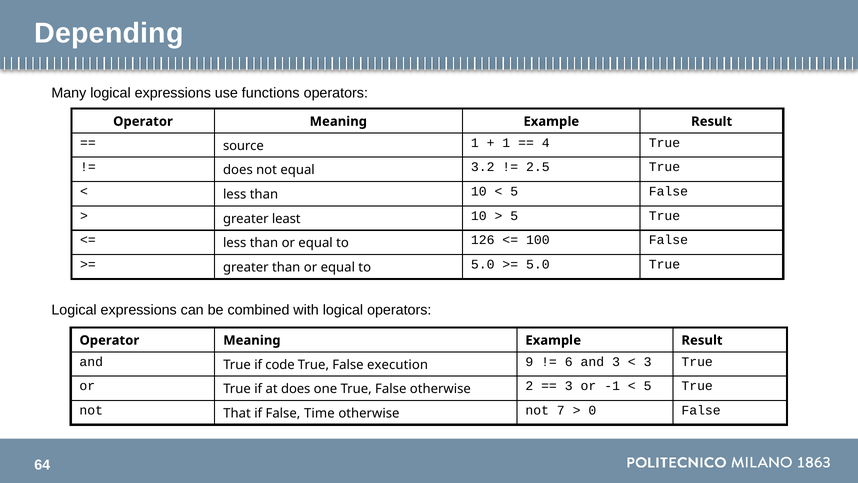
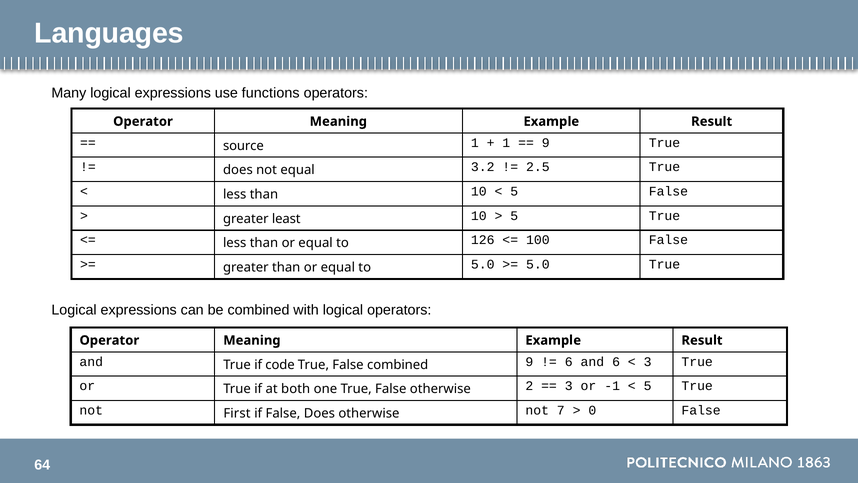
Depending: Depending -> Languages
4 at (546, 143): 4 -> 9
False execution: execution -> combined
and 3: 3 -> 6
at does: does -> both
That: That -> First
False Time: Time -> Does
